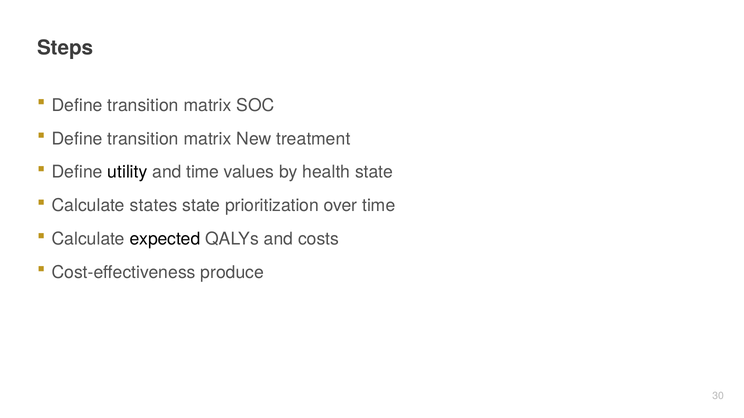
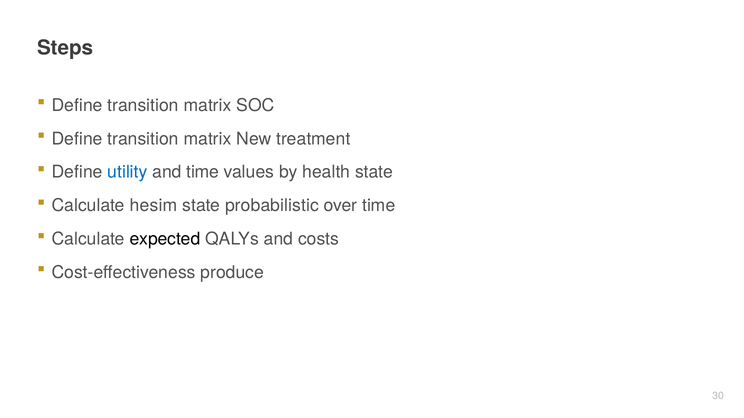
utility colour: black -> blue
states: states -> hesim
prioritization: prioritization -> probabilistic
